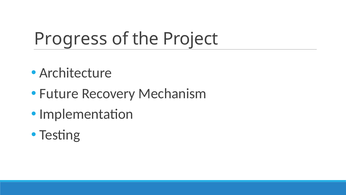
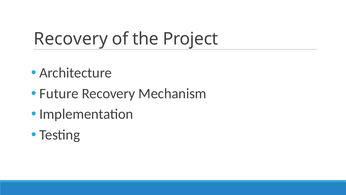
Progress at (71, 39): Progress -> Recovery
